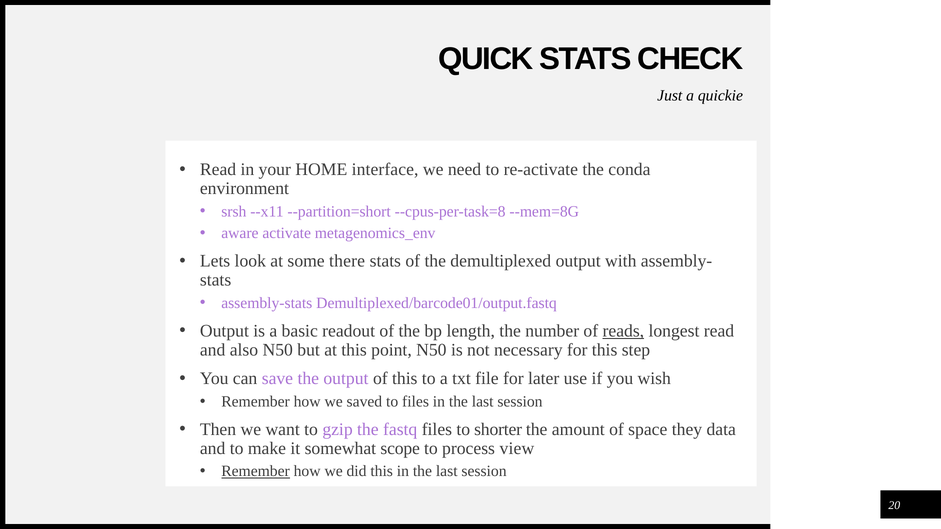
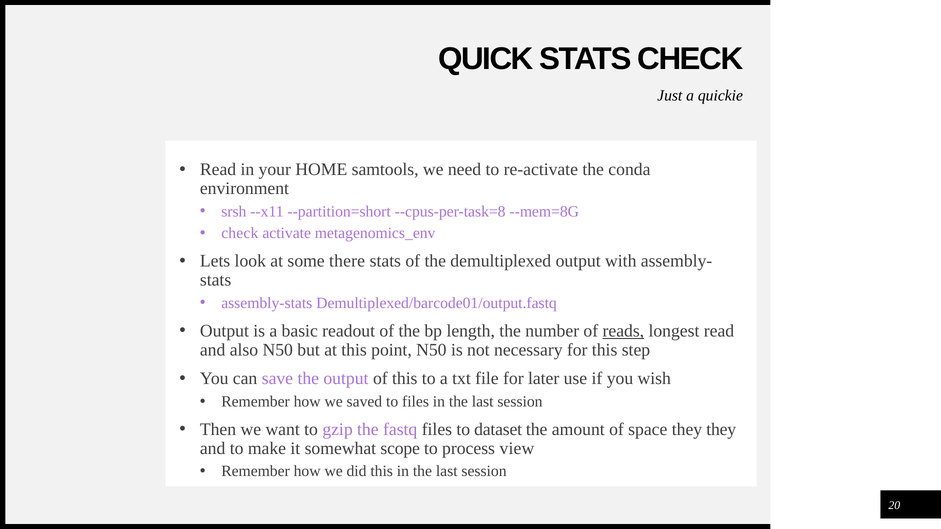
interface: interface -> samtools
aware at (240, 233): aware -> check
shorter: shorter -> dataset
they data: data -> they
Remember at (256, 472) underline: present -> none
